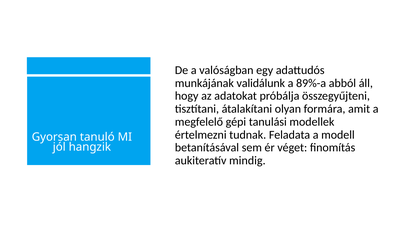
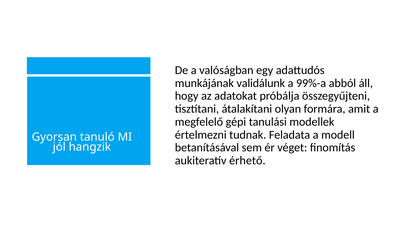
89%-a: 89%-a -> 99%-a
mindig: mindig -> érhető
